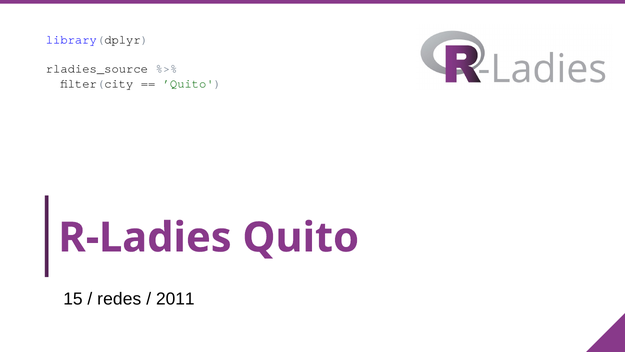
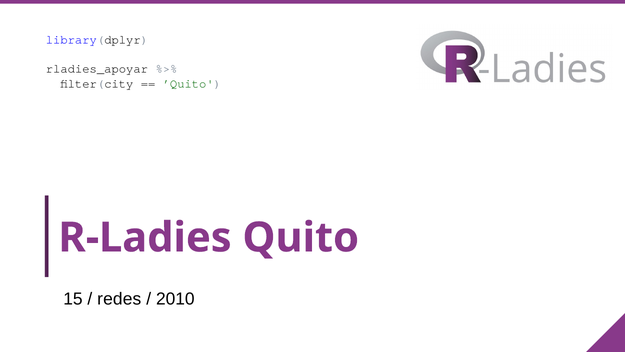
rladies_source: rladies_source -> rladies_apoyar
2011: 2011 -> 2010
